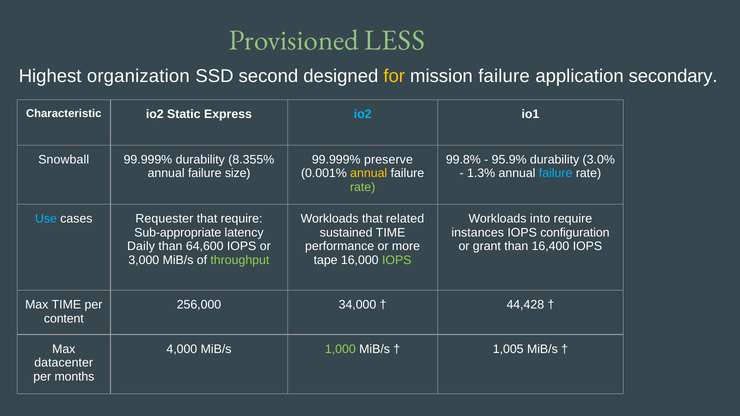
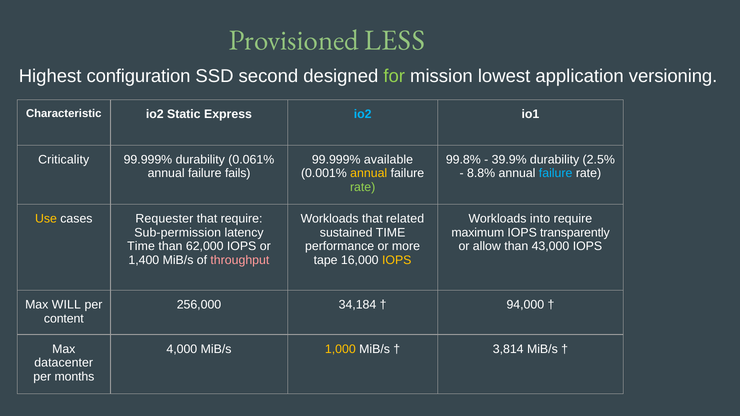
organization: organization -> configuration
for colour: yellow -> light green
mission failure: failure -> lowest
secondary: secondary -> versioning
Snowball: Snowball -> Criticality
8.355%: 8.355% -> 0.061%
preserve: preserve -> available
95.9%: 95.9% -> 39.9%
3.0%: 3.0% -> 2.5%
size: size -> fails
1.3%: 1.3% -> 8.8%
Use colour: light blue -> yellow
Sub-appropriate: Sub-appropriate -> Sub-permission
instances: instances -> maximum
configuration: configuration -> transparently
Daily at (141, 247): Daily -> Time
64,600: 64,600 -> 62,000
grant: grant -> allow
16,400: 16,400 -> 43,000
3,000: 3,000 -> 1,400
throughput colour: light green -> pink
IOPS at (397, 260) colour: light green -> yellow
Max TIME: TIME -> WILL
34,000: 34,000 -> 34,184
44,428: 44,428 -> 94,000
1,000 colour: light green -> yellow
1,005: 1,005 -> 3,814
